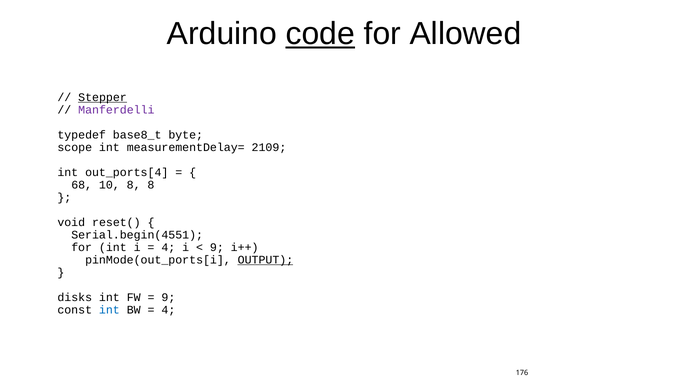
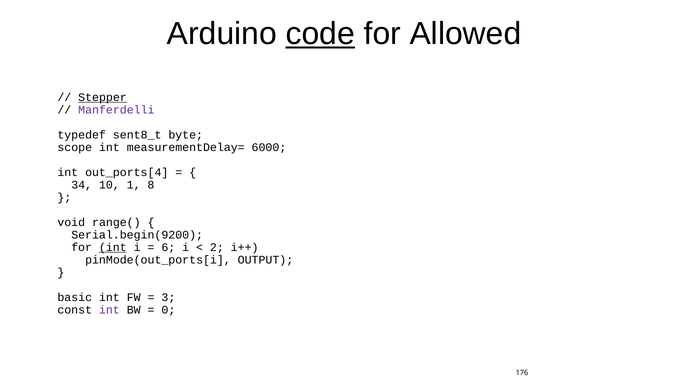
base8_t: base8_t -> sent8_t
2109: 2109 -> 6000
68: 68 -> 34
10 8: 8 -> 1
reset(: reset( -> range(
Serial.begin(4551: Serial.begin(4551 -> Serial.begin(9200
int at (113, 248) underline: none -> present
4 at (168, 248): 4 -> 6
9 at (217, 248): 9 -> 2
OUTPUT underline: present -> none
disks: disks -> basic
9 at (168, 298): 9 -> 3
int at (109, 310) colour: blue -> purple
4 at (168, 310): 4 -> 0
